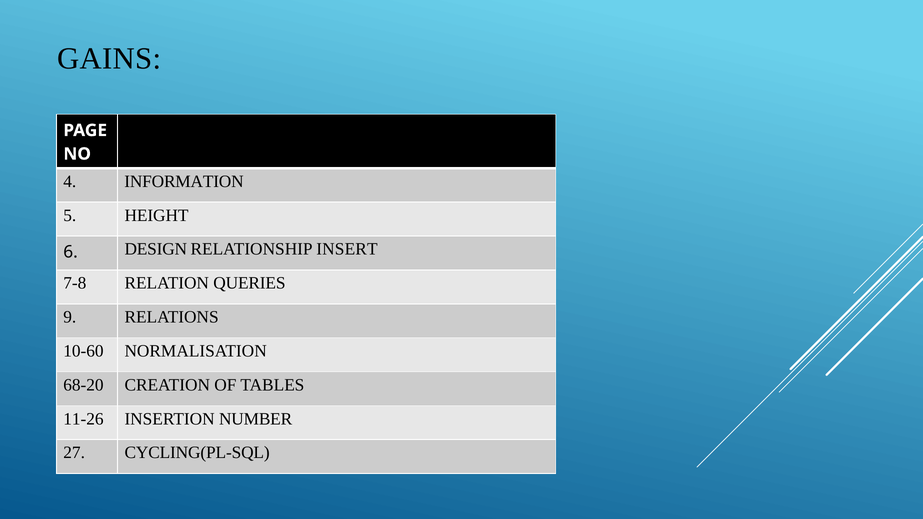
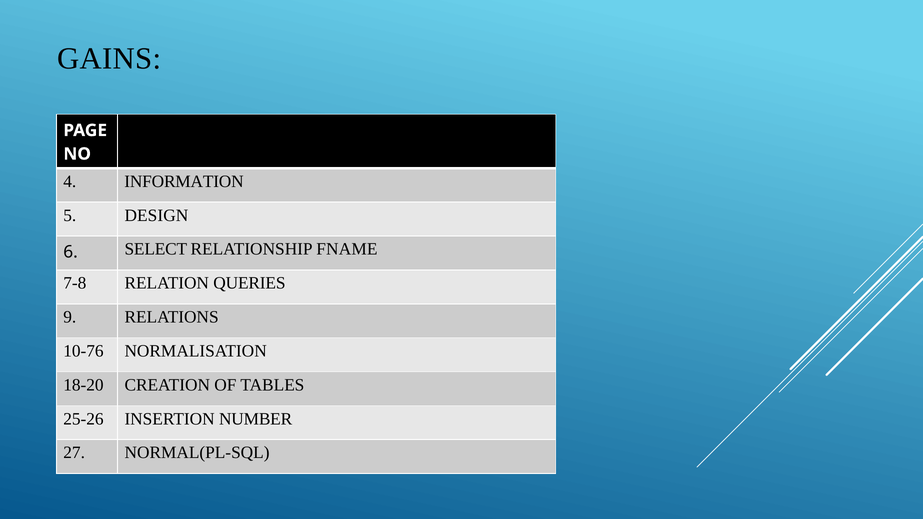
HEIGHT: HEIGHT -> DESIGN
DESIGN: DESIGN -> SELECT
INSERT: INSERT -> FNAME
10-60: 10-60 -> 10-76
68-20: 68-20 -> 18-20
11-26: 11-26 -> 25-26
CYCLING(PL-SQL: CYCLING(PL-SQL -> NORMAL(PL-SQL
